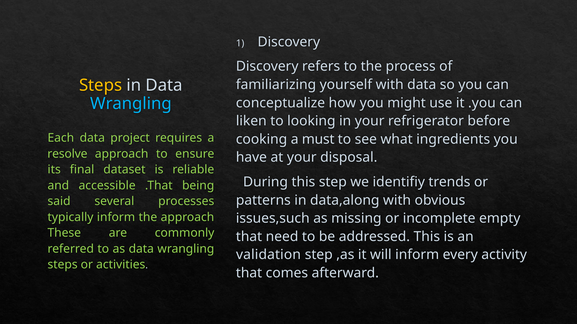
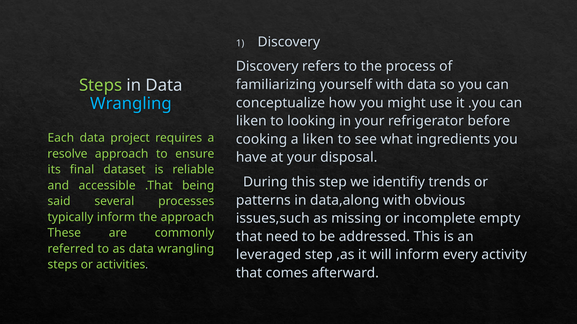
Steps at (101, 86) colour: yellow -> light green
a must: must -> liken
validation: validation -> leveraged
